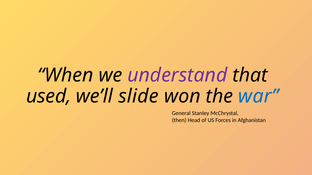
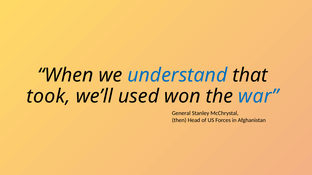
understand colour: purple -> blue
used: used -> took
slide: slide -> used
